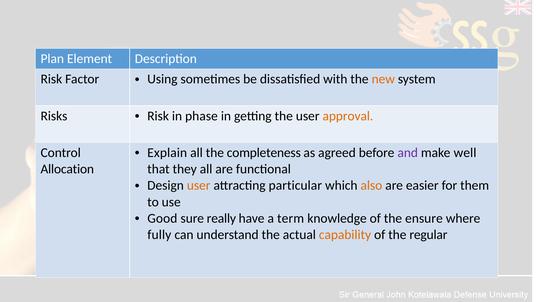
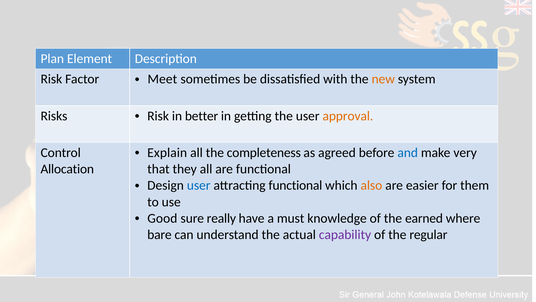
Using: Using -> Meet
phase: phase -> better
and colour: purple -> blue
well: well -> very
user at (199, 185) colour: orange -> blue
attracting particular: particular -> functional
term: term -> must
ensure: ensure -> earned
fully: fully -> bare
capability colour: orange -> purple
